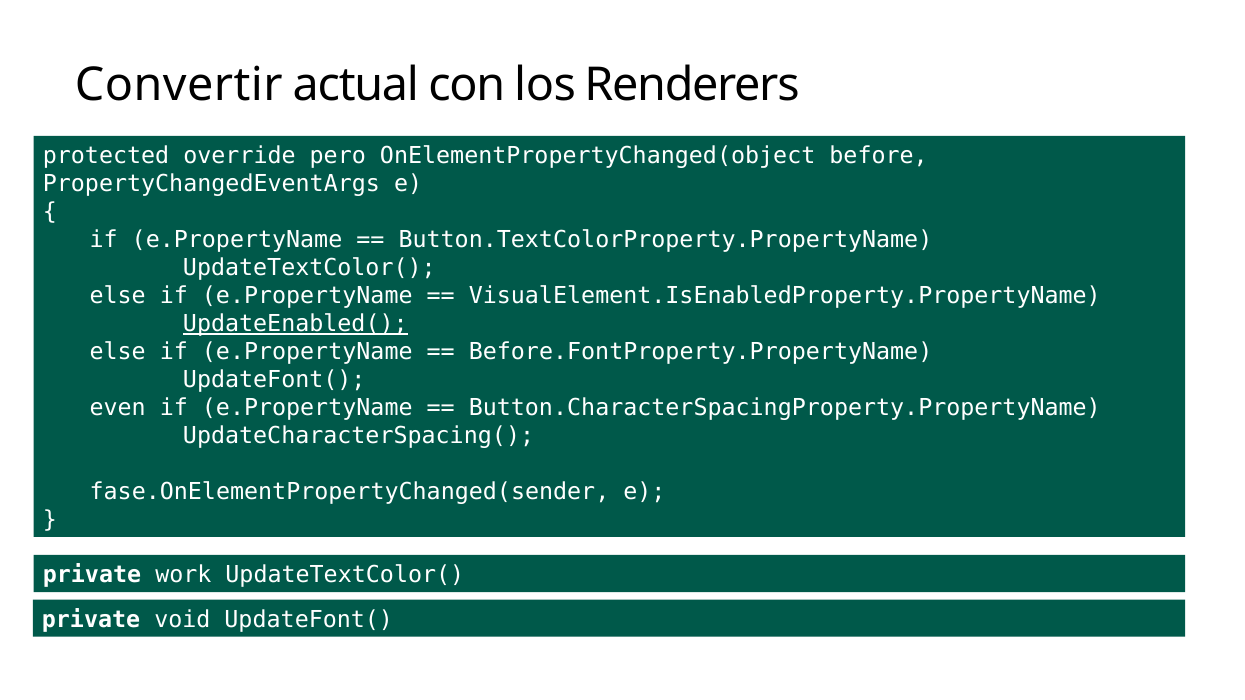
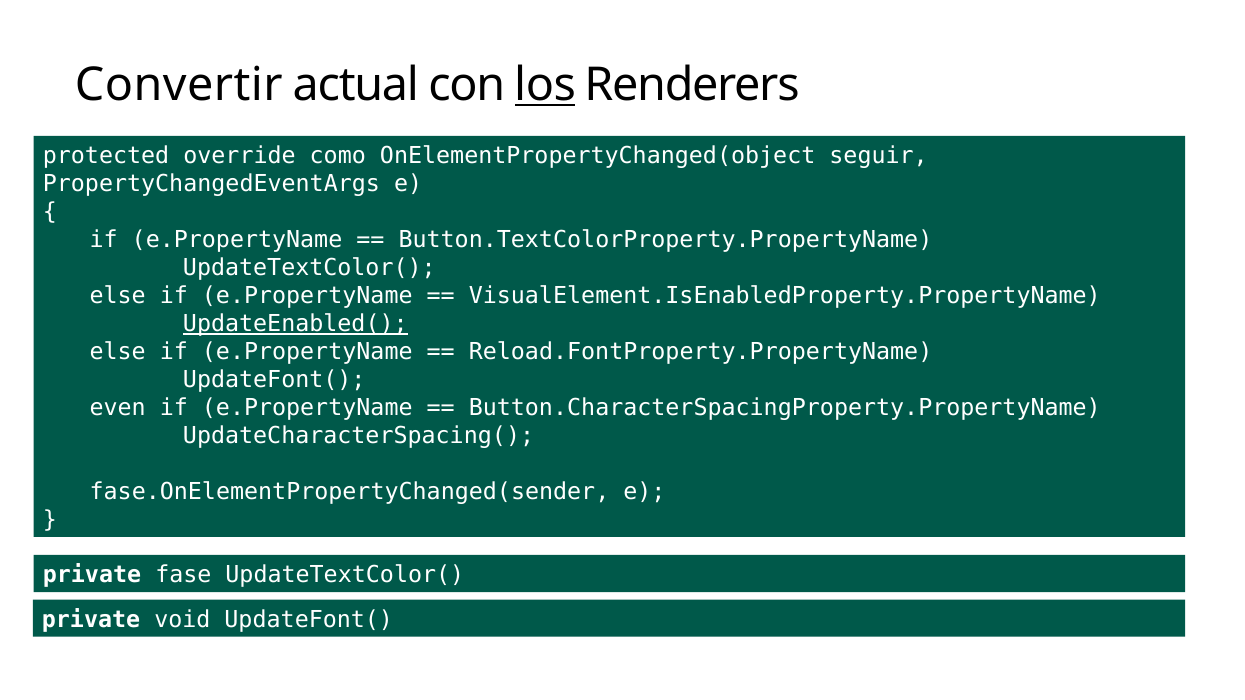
los underline: none -> present
pero: pero -> como
before: before -> seguir
Before.FontProperty.PropertyName: Before.FontProperty.PropertyName -> Reload.FontProperty.PropertyName
work: work -> fase
